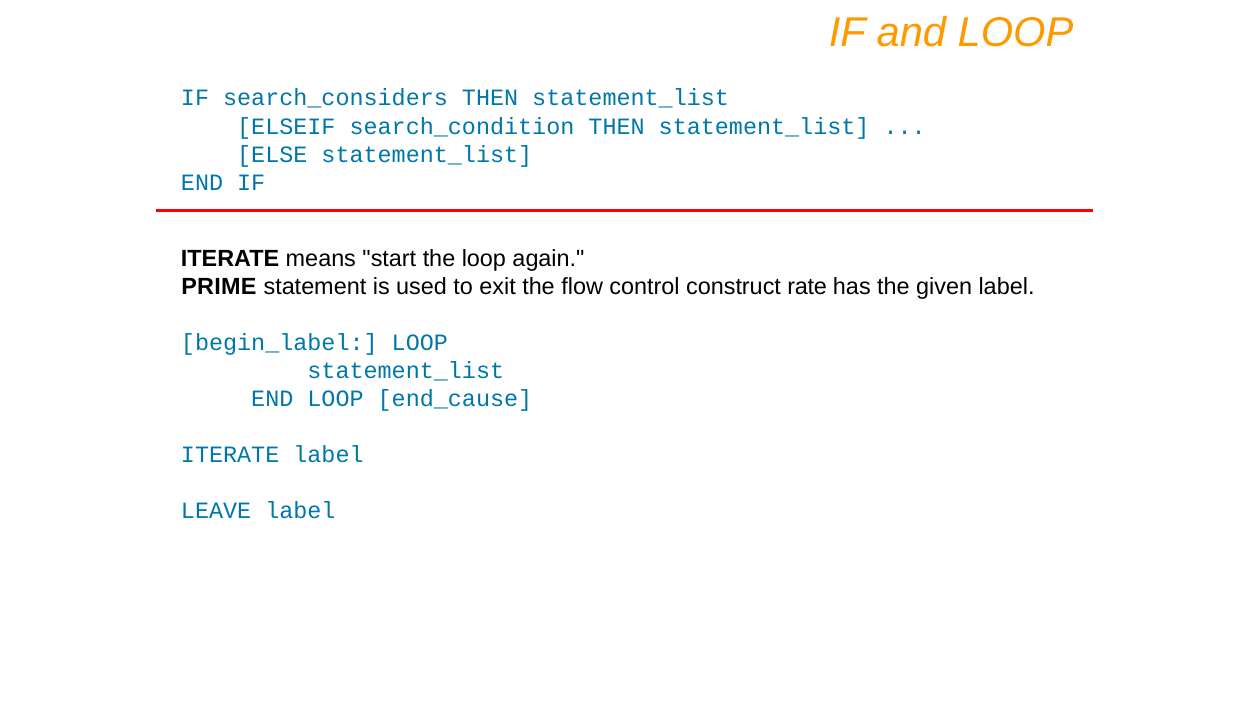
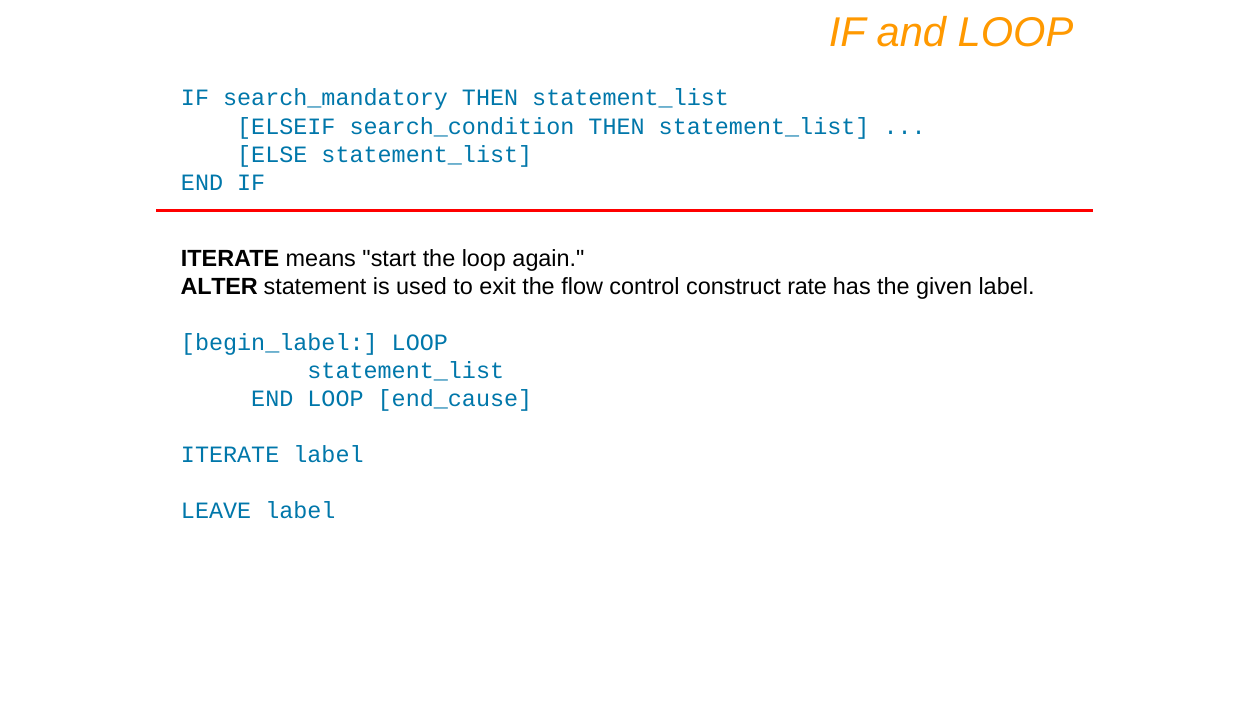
search_considers: search_considers -> search_mandatory
PRIME: PRIME -> ALTER
